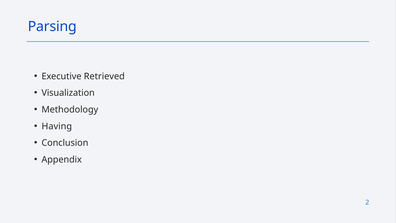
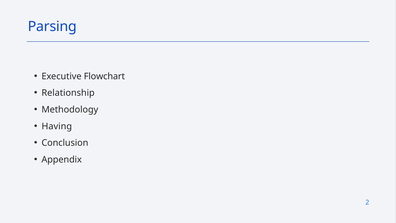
Retrieved: Retrieved -> Flowchart
Visualization: Visualization -> Relationship
